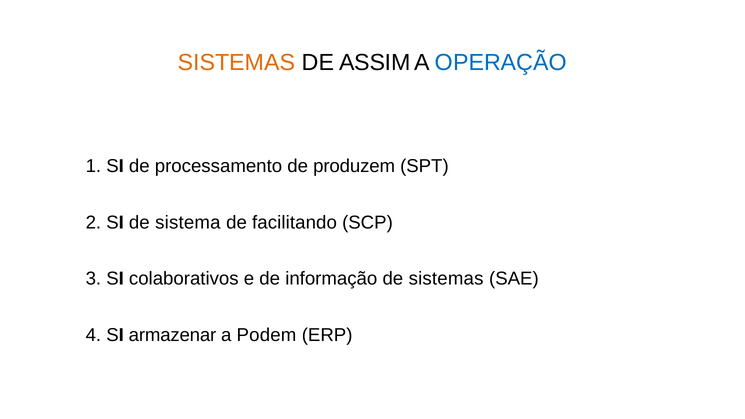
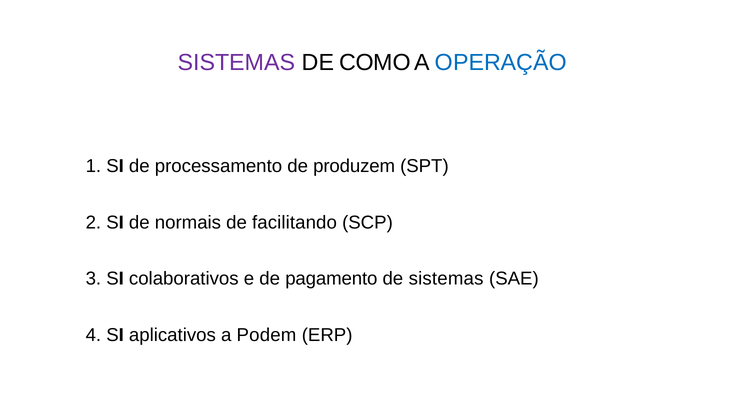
SISTEMAS at (237, 63) colour: orange -> purple
ASSIM: ASSIM -> COMO
sistema: sistema -> normais
informação: informação -> pagamento
armazenar: armazenar -> aplicativos
